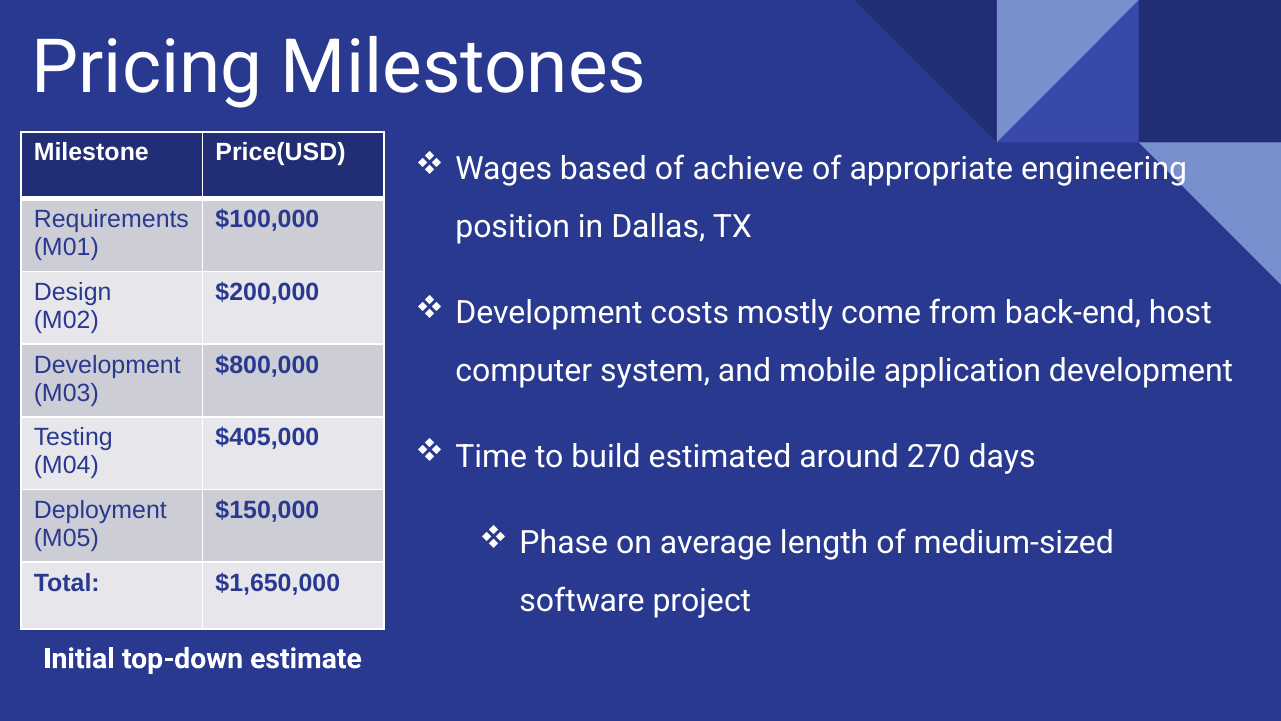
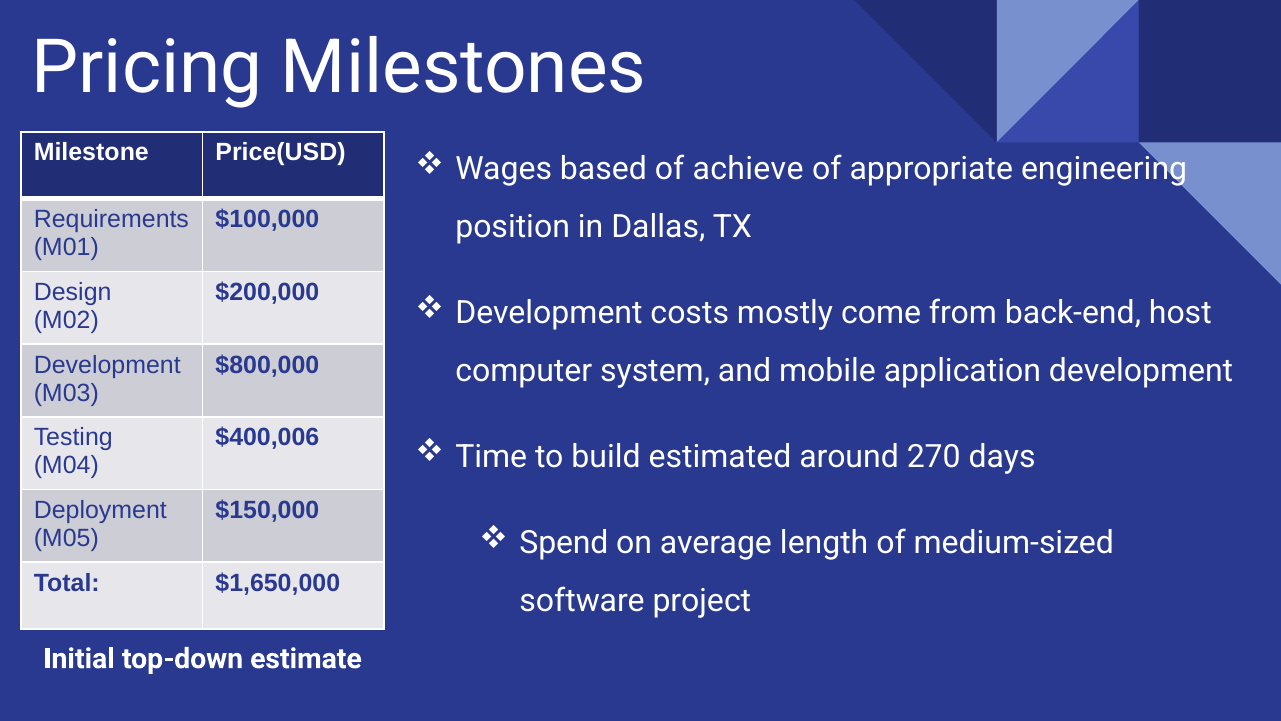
$405,000: $405,000 -> $400,006
Phase: Phase -> Spend
